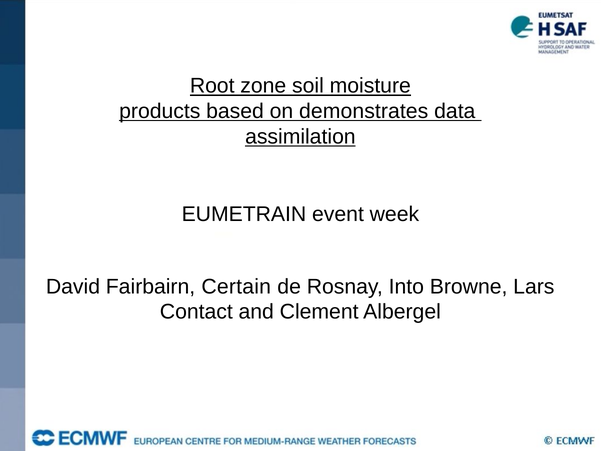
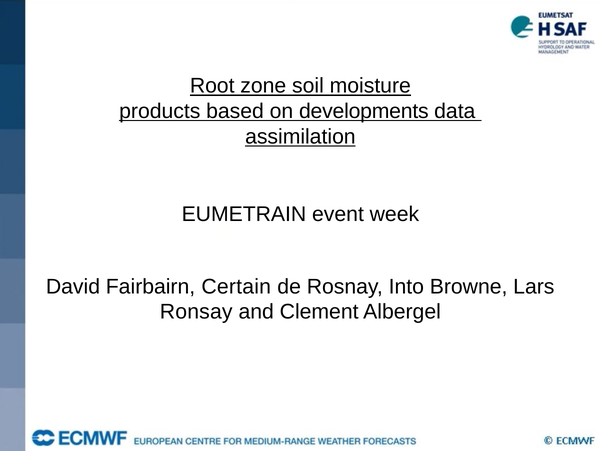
demonstrates: demonstrates -> developments
Contact: Contact -> Ronsay
